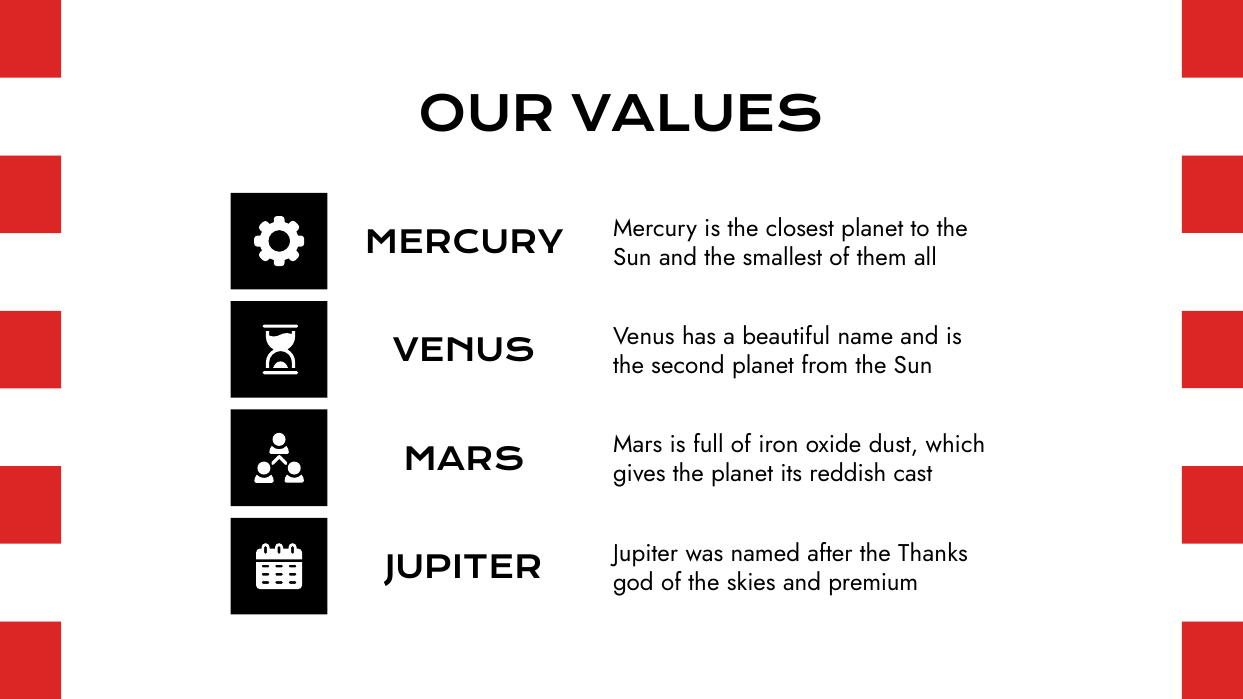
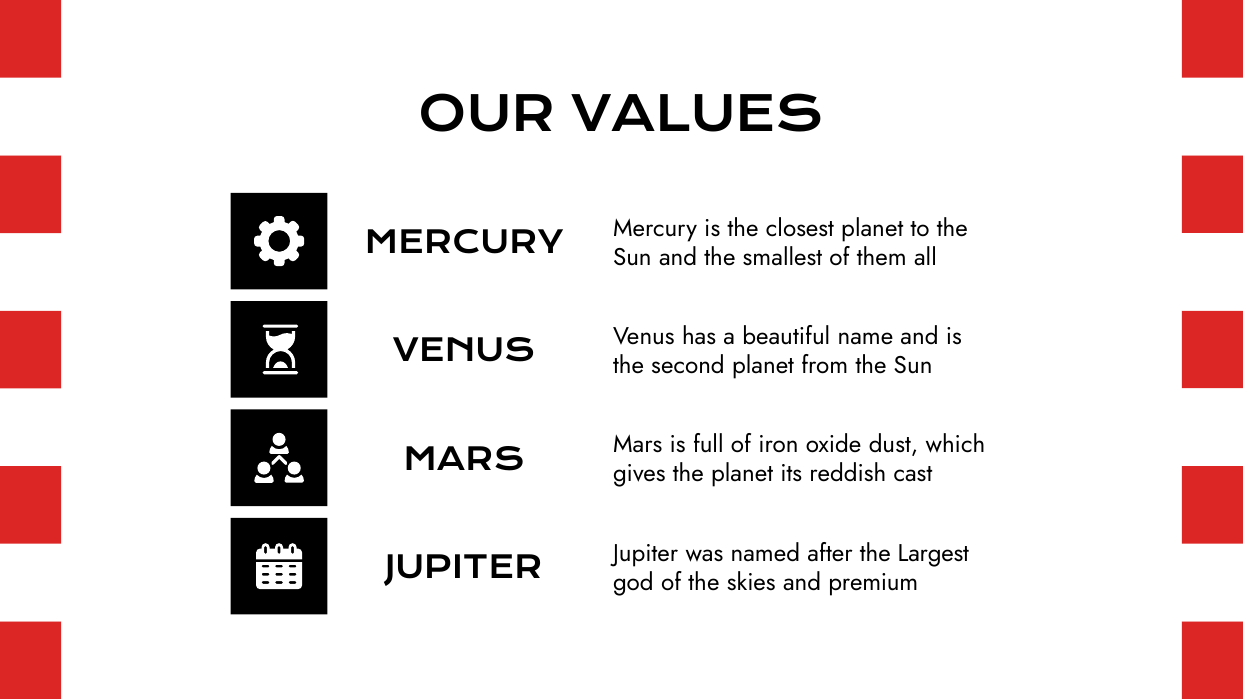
Thanks: Thanks -> Largest
